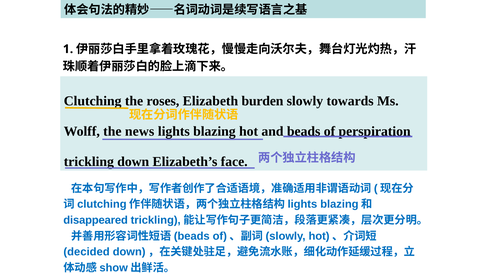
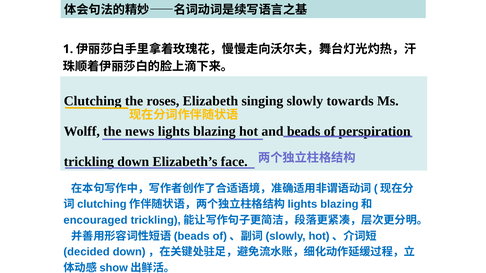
burden: burden -> singing
disappeared: disappeared -> encouraged
